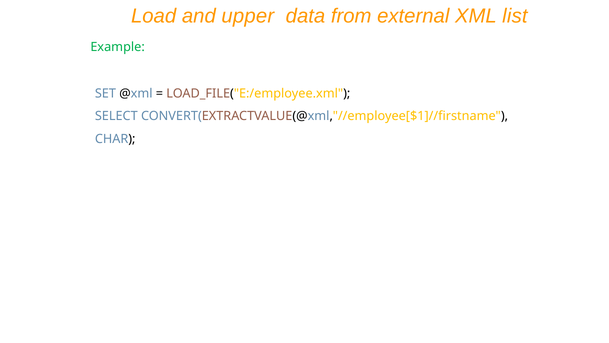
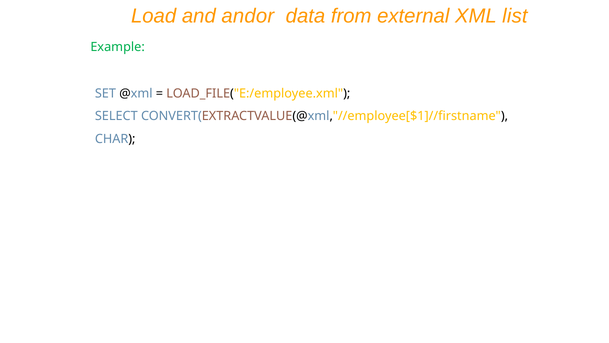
upper: upper -> andor
